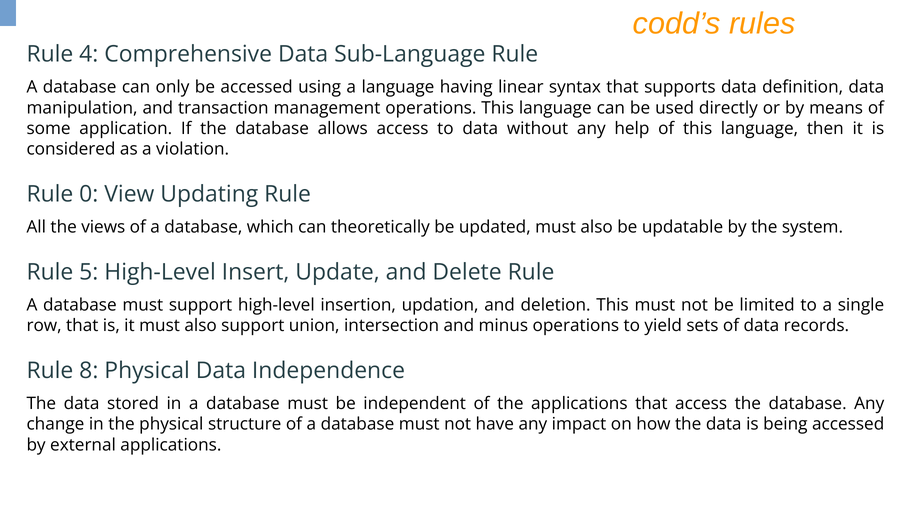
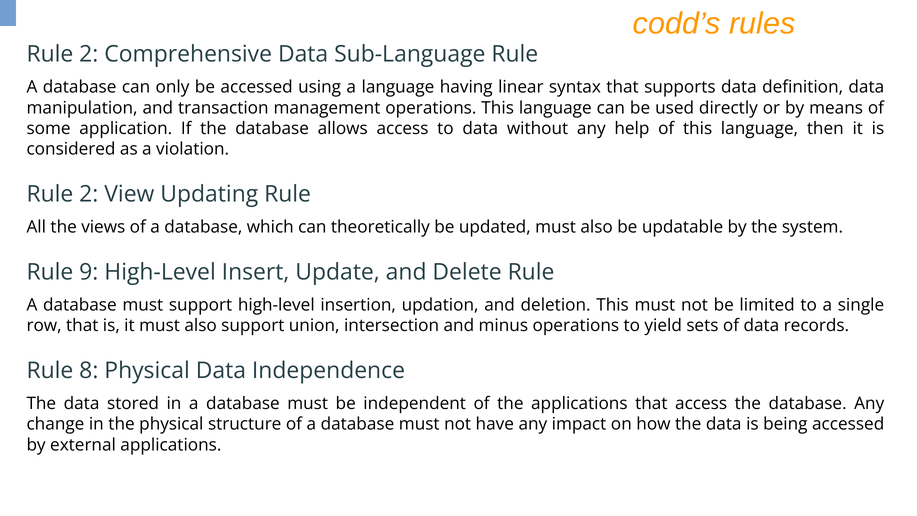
4 at (89, 54): 4 -> 2
0 at (89, 194): 0 -> 2
5: 5 -> 9
